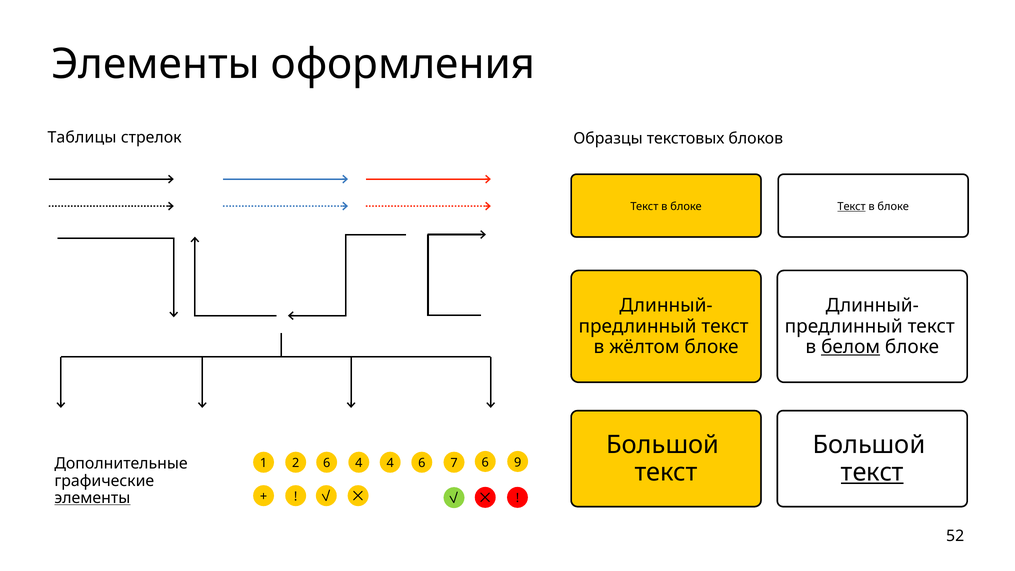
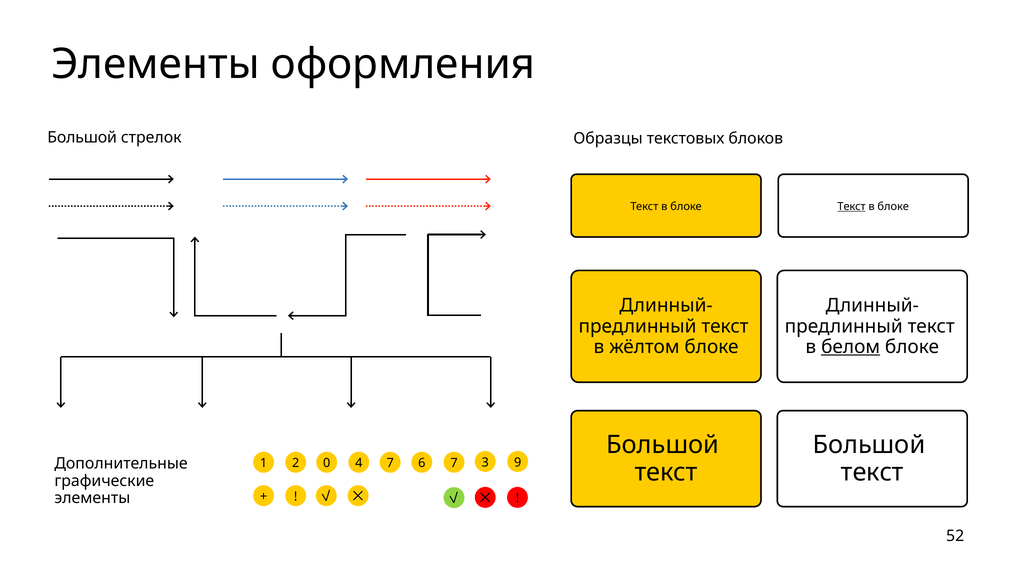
Таблицы at (82, 137): Таблицы -> Большой
2 6: 6 -> 0
4 4: 4 -> 7
7 6: 6 -> 3
текст at (872, 472) underline: present -> none
элементы at (92, 498) underline: present -> none
